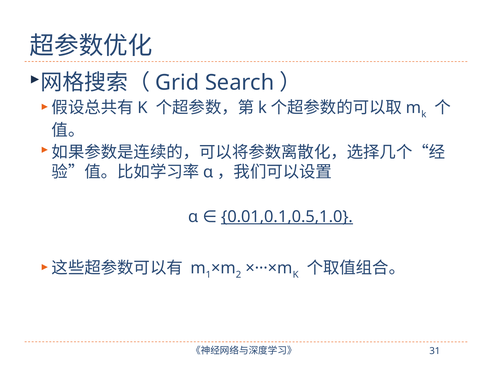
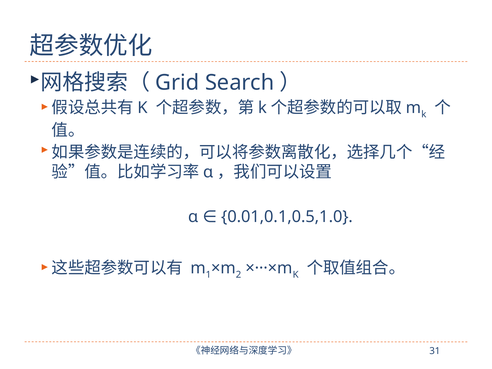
0.01,0.1,0.5,1.0 underline: present -> none
